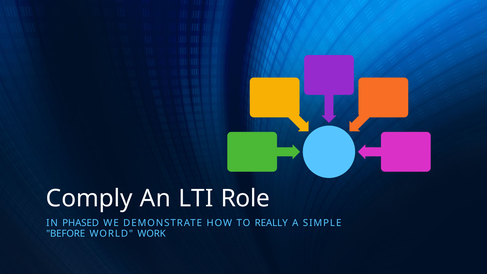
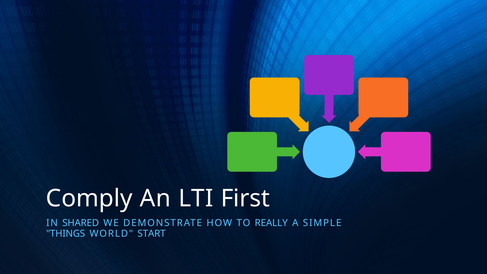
Role: Role -> First
PHASED: PHASED -> SHARED
BEFORE: BEFORE -> THINGS
WORK: WORK -> START
